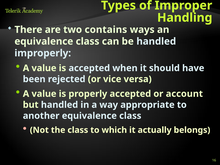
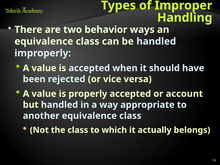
contains: contains -> behavior
